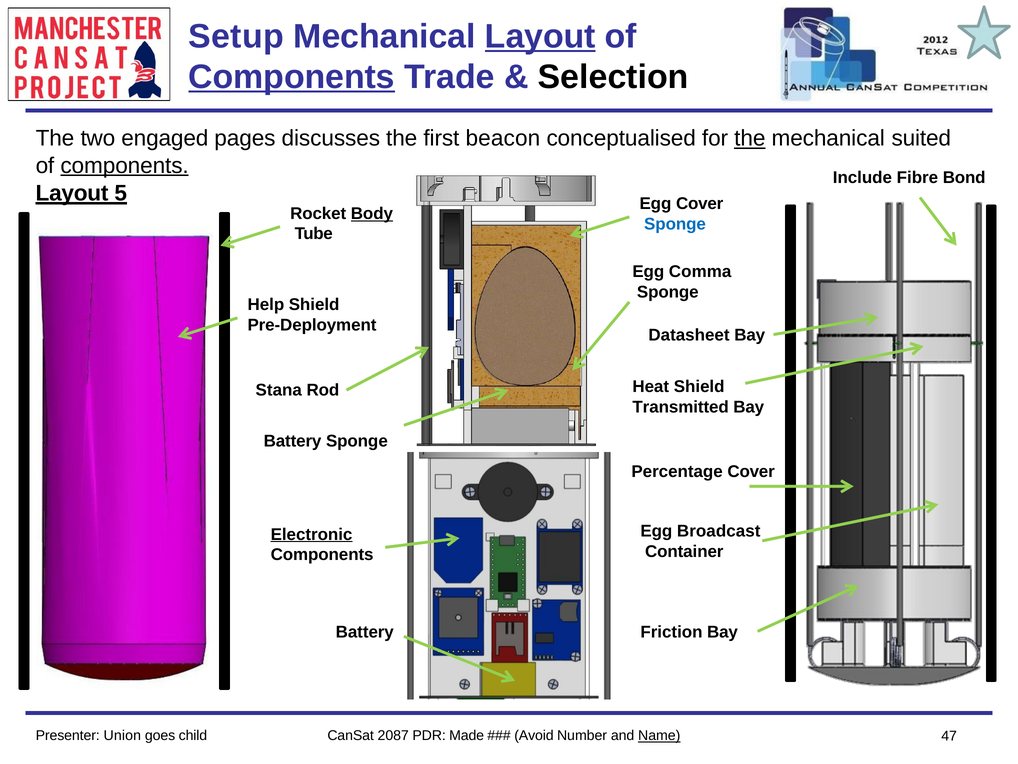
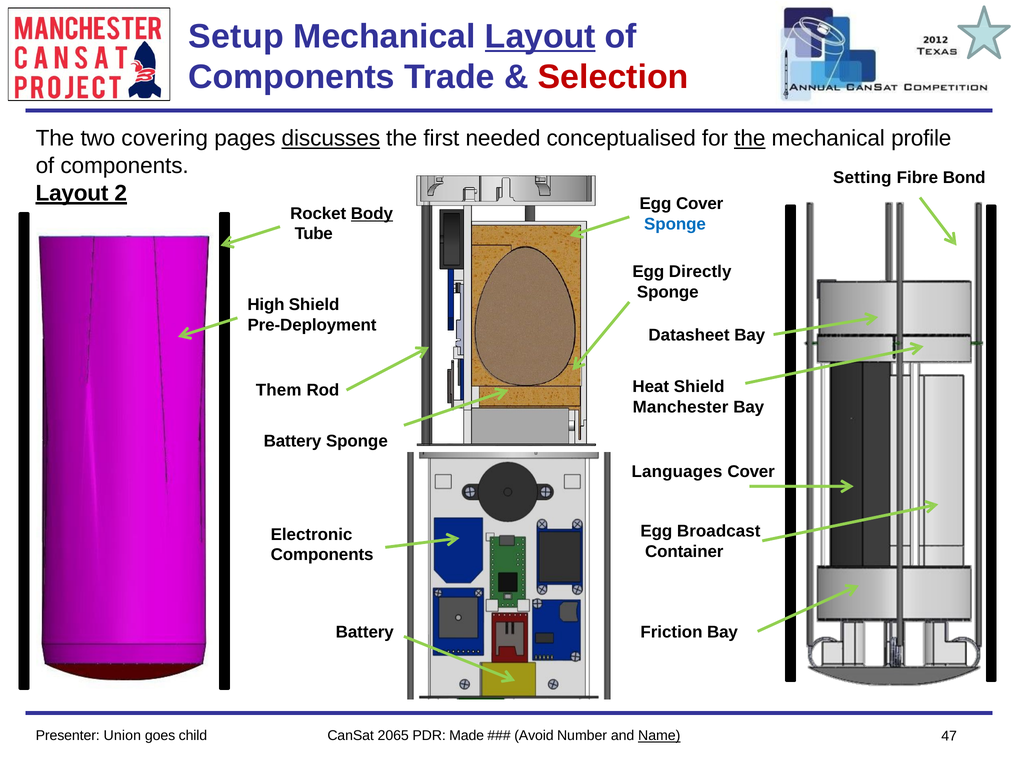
Components at (292, 77) underline: present -> none
Selection colour: black -> red
engaged: engaged -> covering
discusses underline: none -> present
beacon: beacon -> needed
suited: suited -> profile
components at (125, 166) underline: present -> none
Include: Include -> Setting
5: 5 -> 2
Comma: Comma -> Directly
Help: Help -> High
Stana: Stana -> Them
Transmitted: Transmitted -> Manchester
Percentage: Percentage -> Languages
Electronic underline: present -> none
2087: 2087 -> 2065
